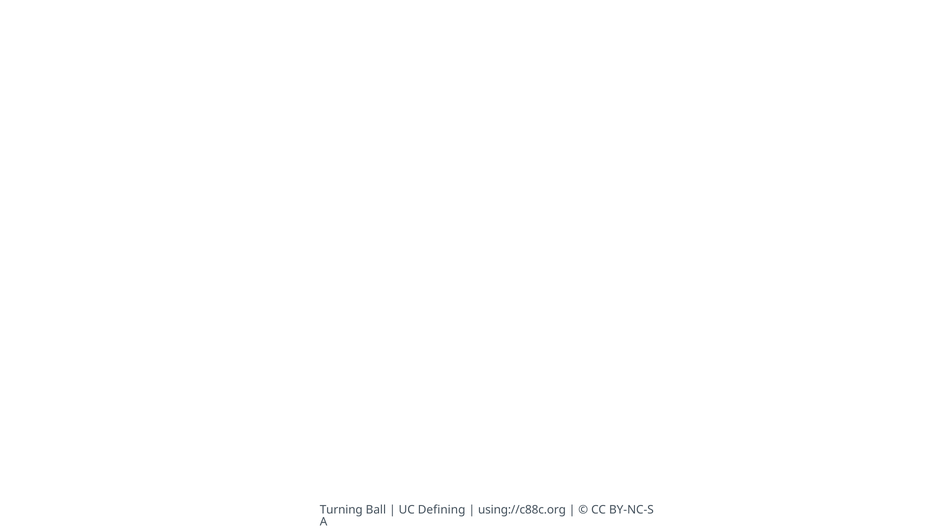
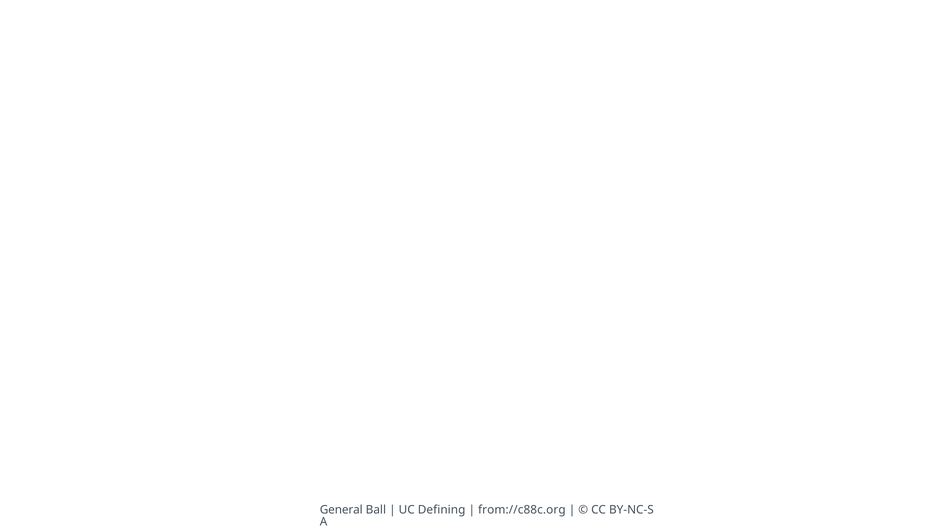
Turning: Turning -> General
using://c88c.org: using://c88c.org -> from://c88c.org
